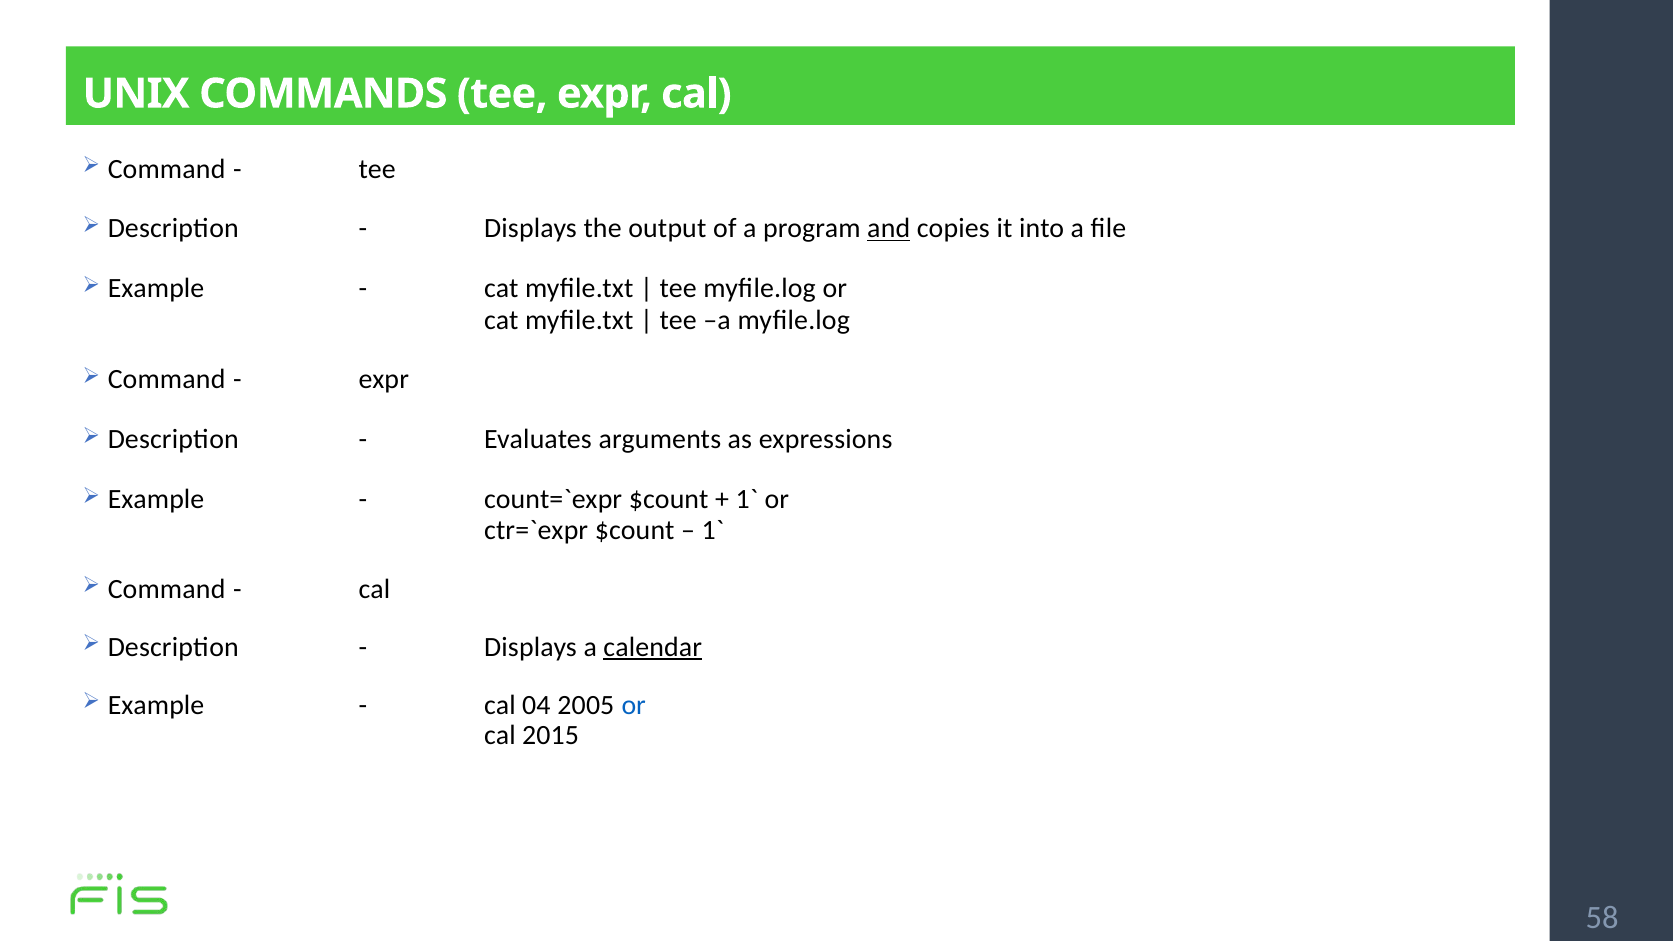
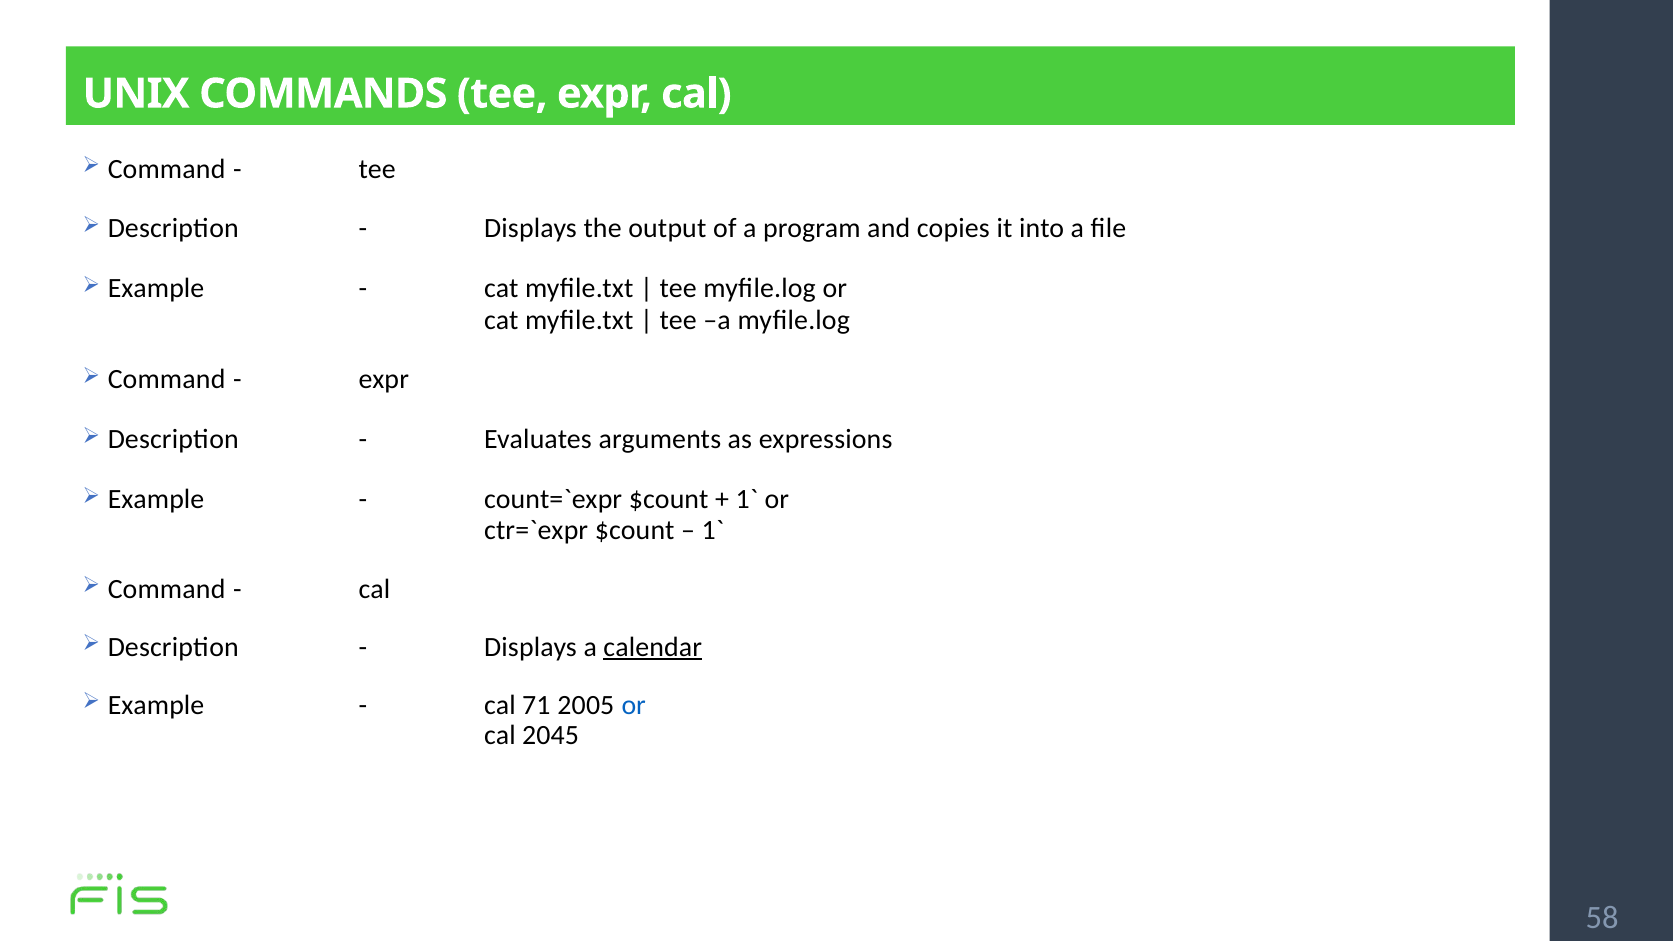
and underline: present -> none
04: 04 -> 71
2015: 2015 -> 2045
